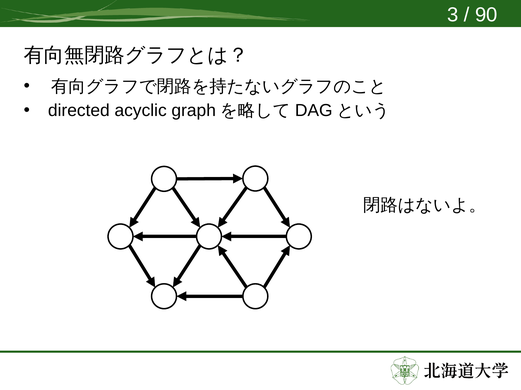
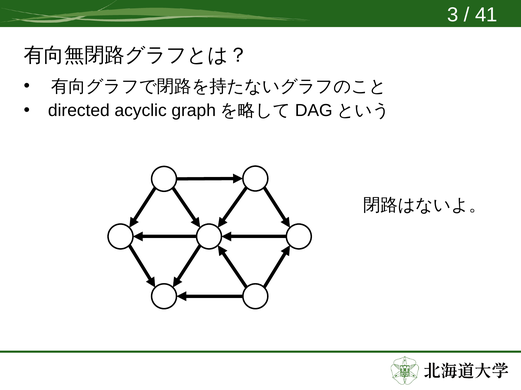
90: 90 -> 41
